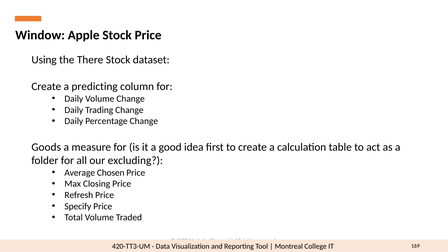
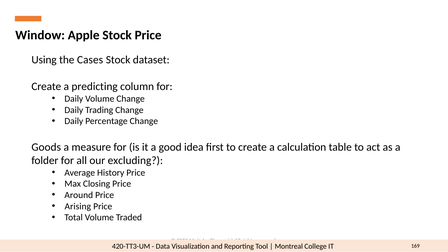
There: There -> Cases
Chosen: Chosen -> History
Refresh: Refresh -> Around
Specify: Specify -> Arising
